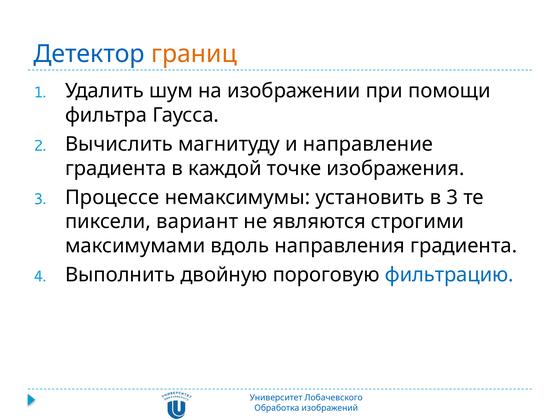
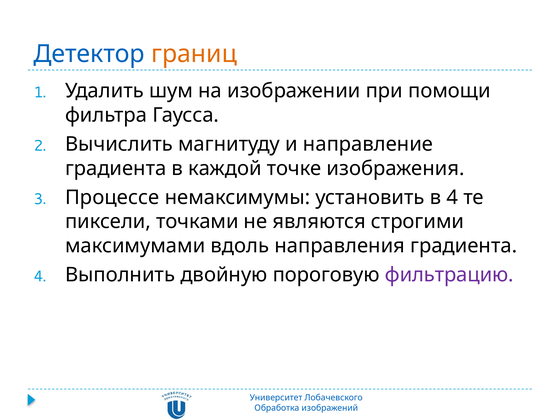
в 3: 3 -> 4
вариант: вариант -> точками
фильтрацию colour: blue -> purple
